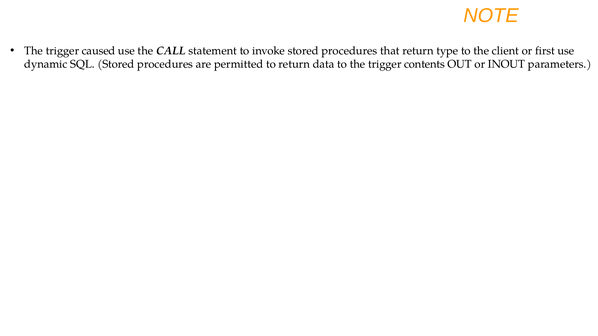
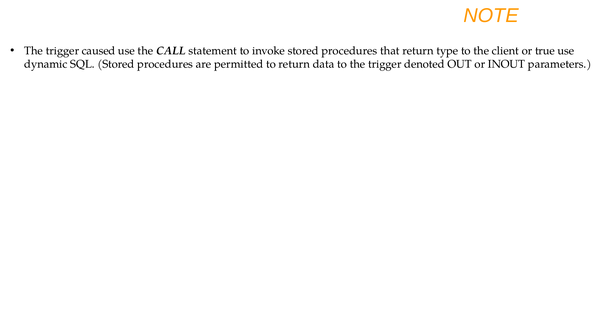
first: first -> true
contents: contents -> denoted
